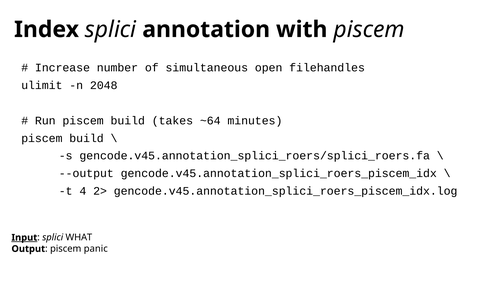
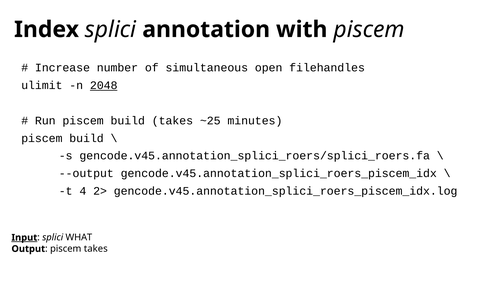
2048 underline: none -> present
~64: ~64 -> ~25
piscem panic: panic -> takes
